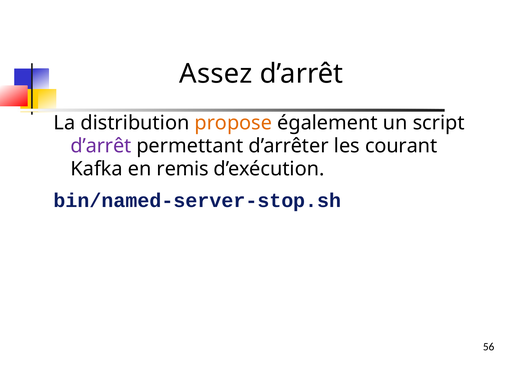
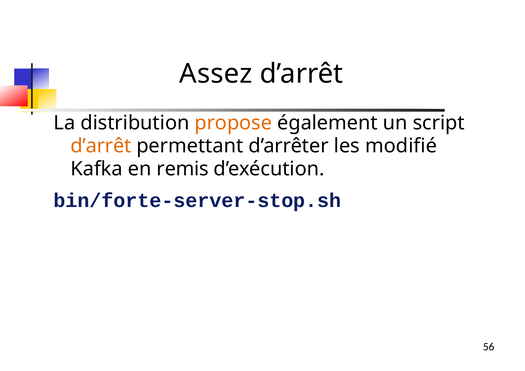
d’arrêt at (101, 146) colour: purple -> orange
courant: courant -> modifié
bin/named-server-stop.sh: bin/named-server-stop.sh -> bin/forte-server-stop.sh
